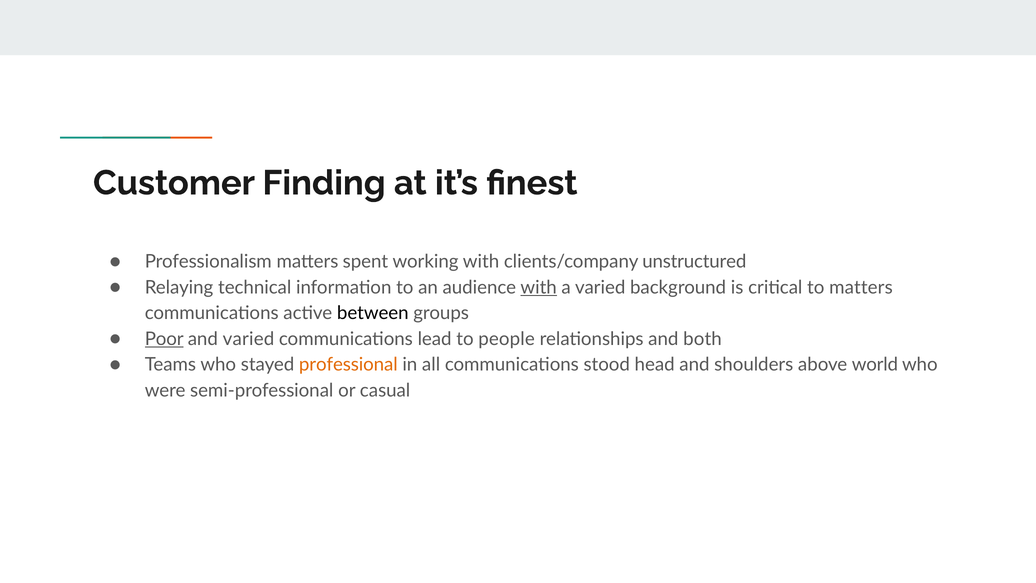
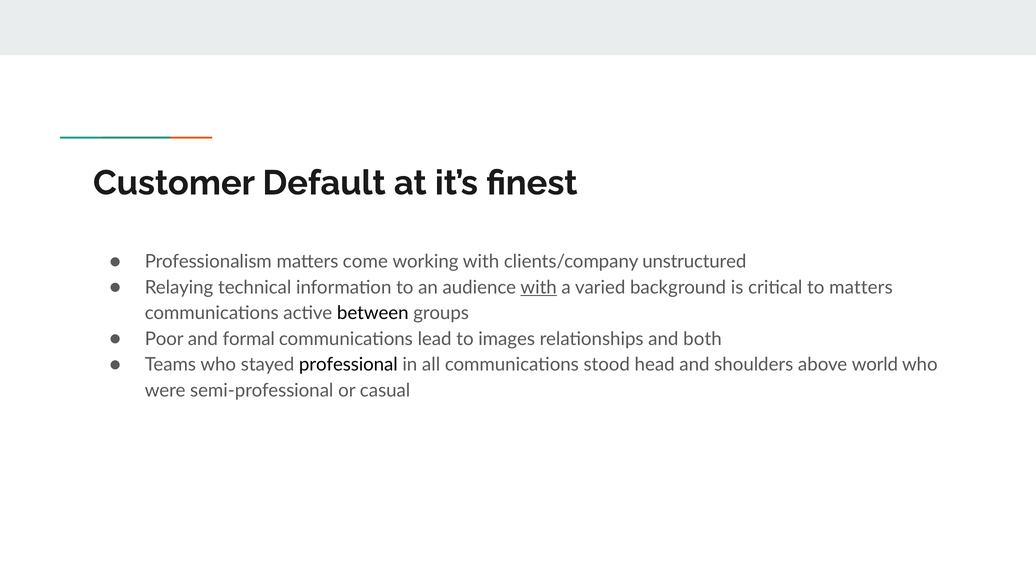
Finding: Finding -> Default
spent: spent -> come
Poor underline: present -> none
and varied: varied -> formal
people: people -> images
professional colour: orange -> black
